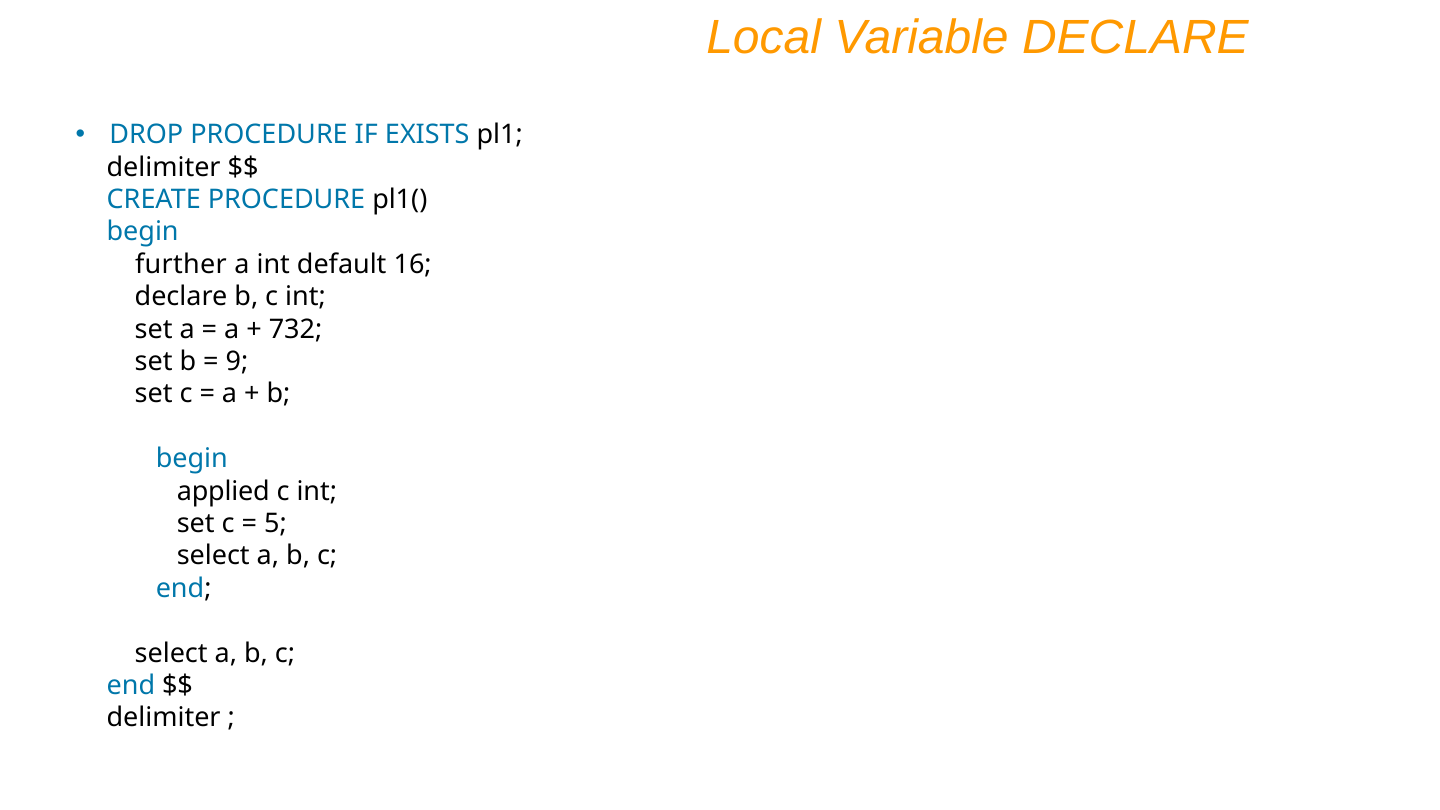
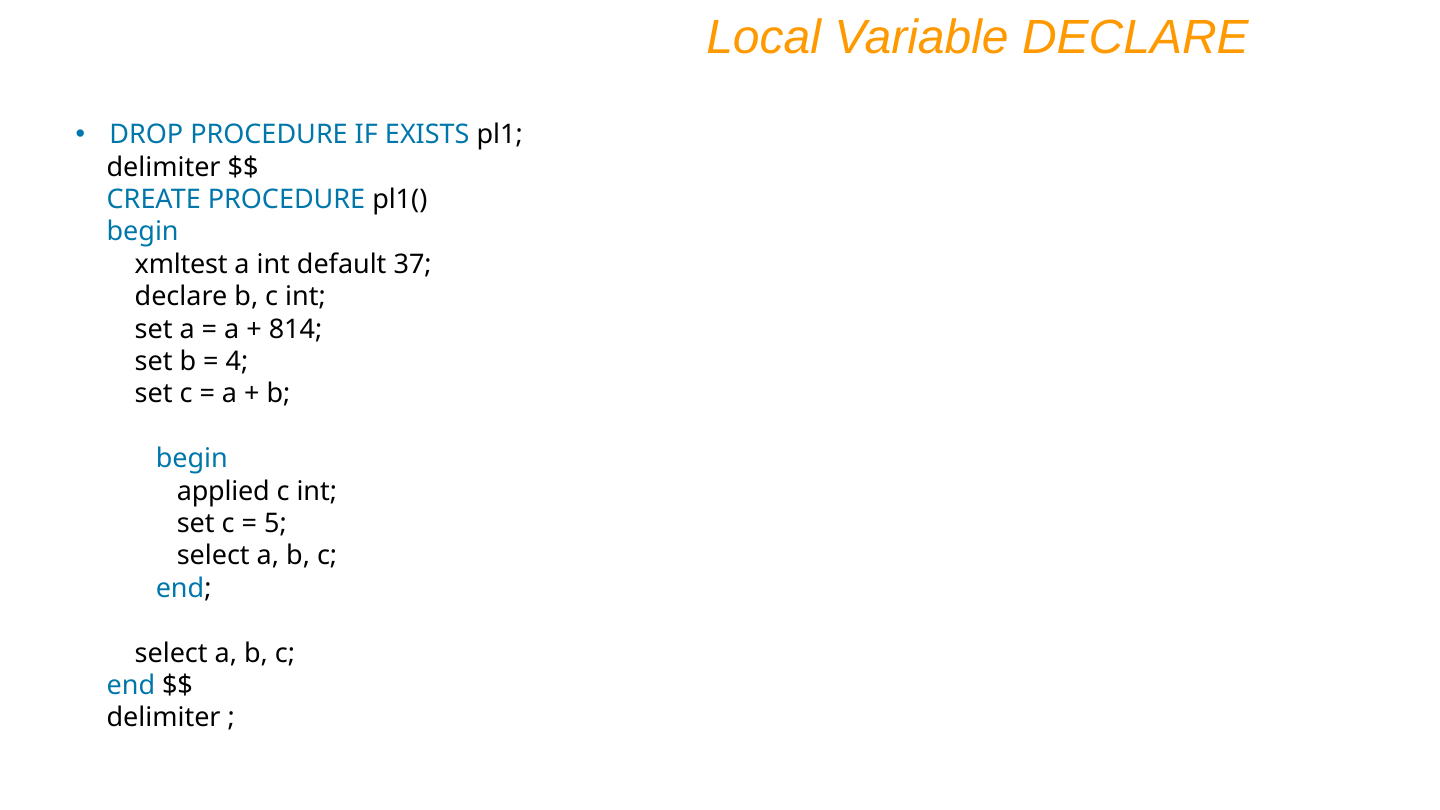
further: further -> xmltest
16: 16 -> 37
732: 732 -> 814
9: 9 -> 4
